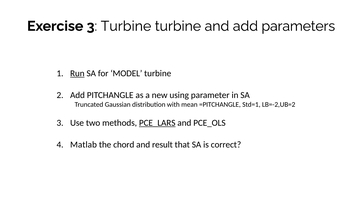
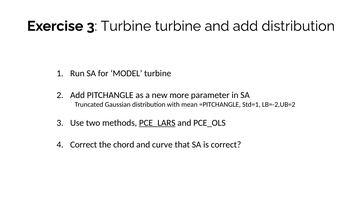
add parameters: parameters -> distribution
Run underline: present -> none
using: using -> more
Matlab at (84, 144): Matlab -> Correct
result: result -> curve
